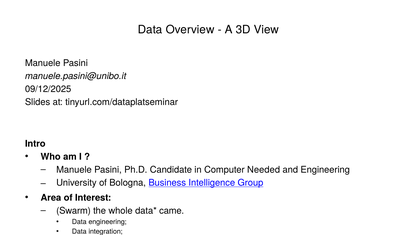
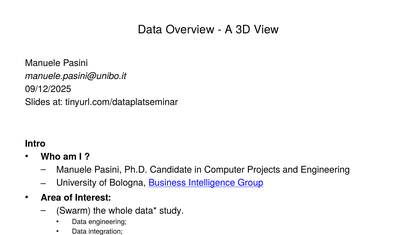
Computer Needed: Needed -> Projects
came at (172, 210): came -> study
